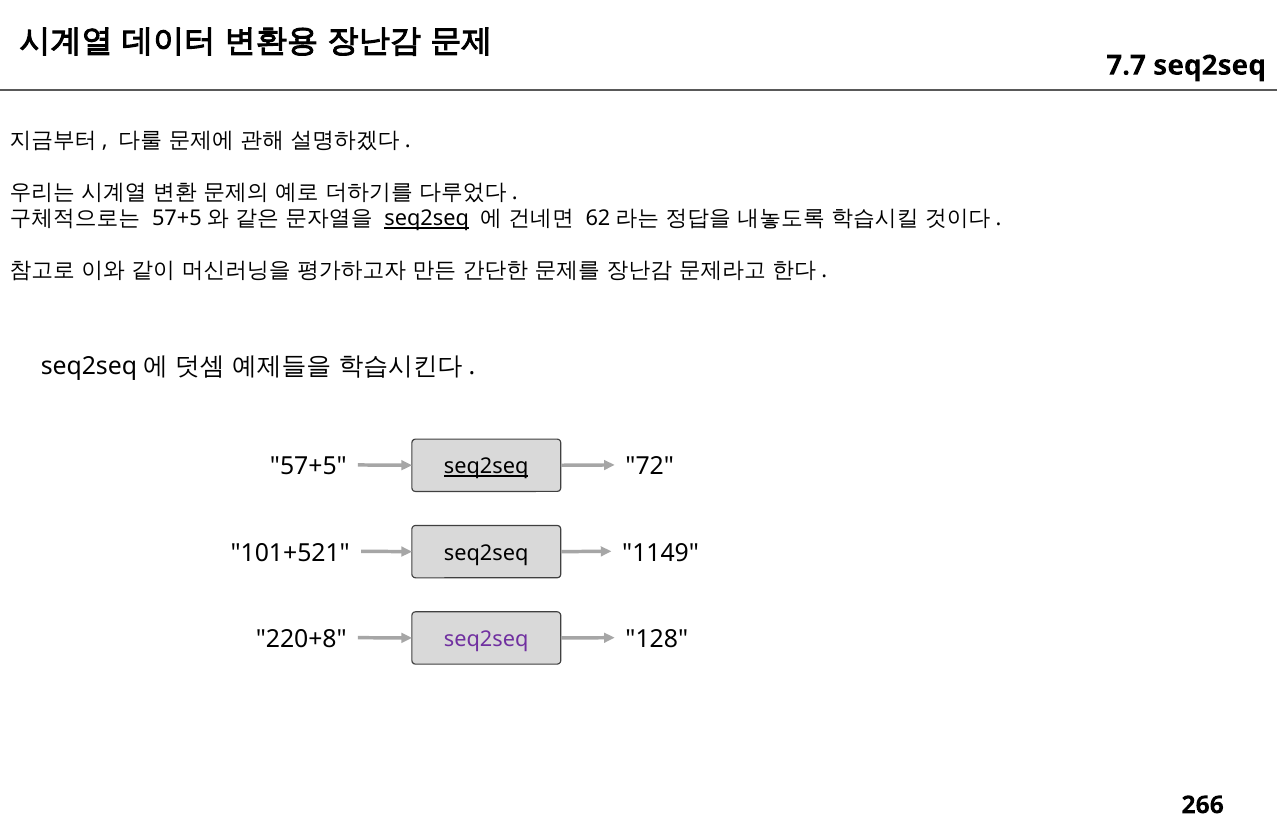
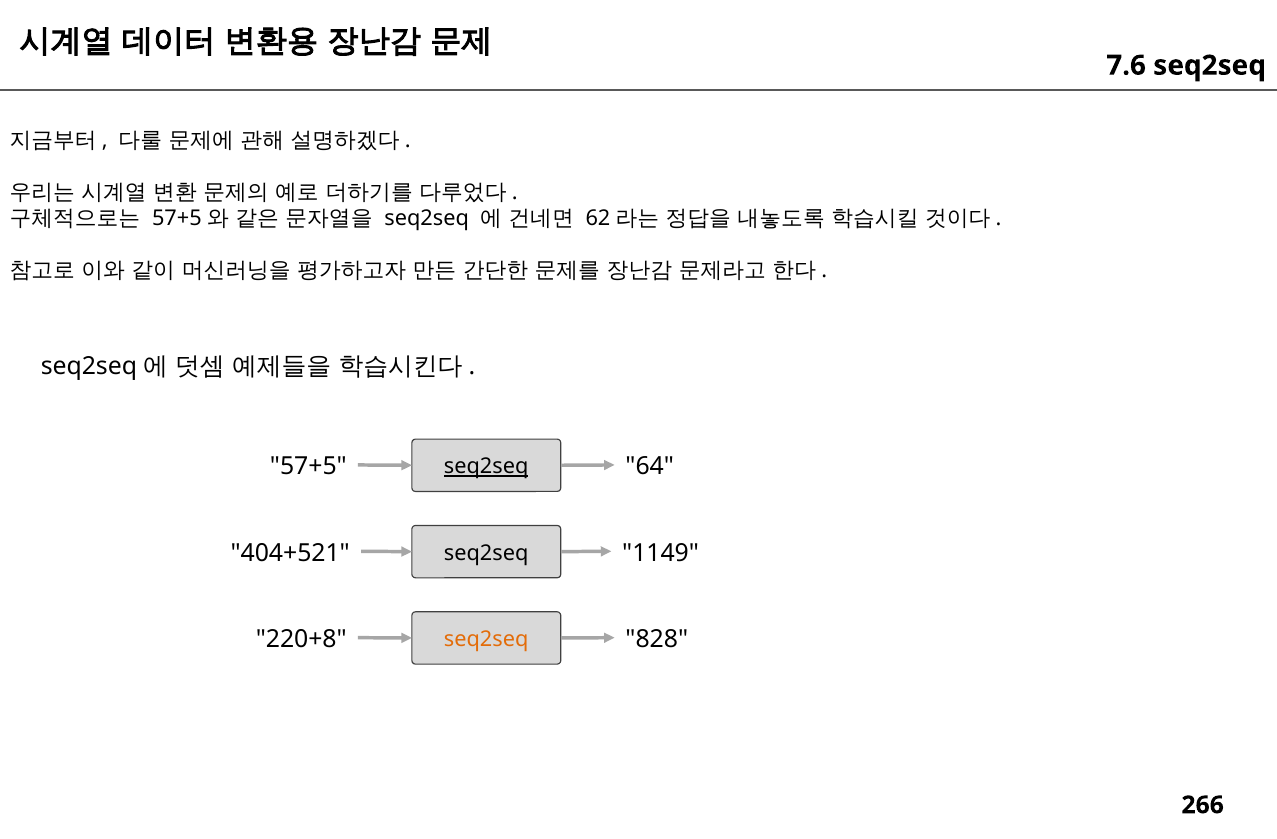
7.7: 7.7 -> 7.6
seq2seq at (427, 219) underline: present -> none
72: 72 -> 64
101+521: 101+521 -> 404+521
128: 128 -> 828
seq2seq at (486, 639) colour: purple -> orange
